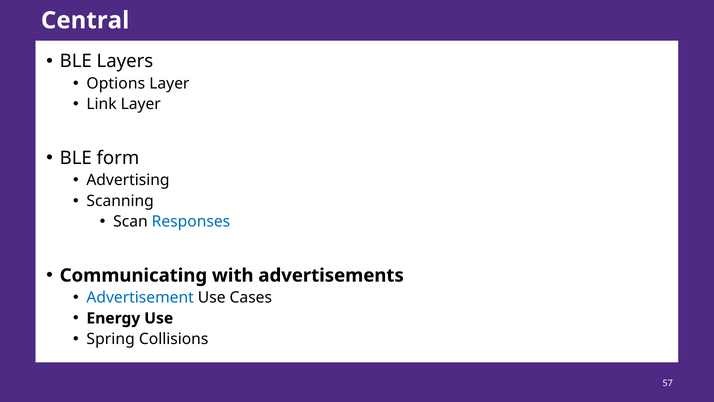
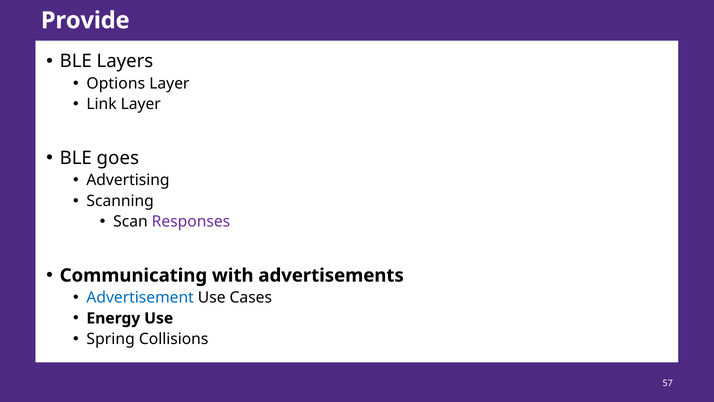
Central: Central -> Provide
form: form -> goes
Responses colour: blue -> purple
